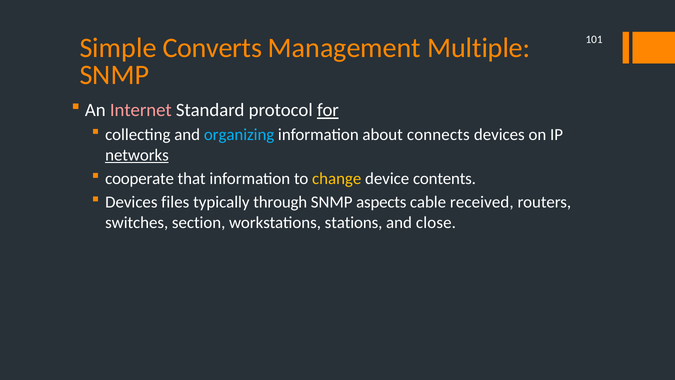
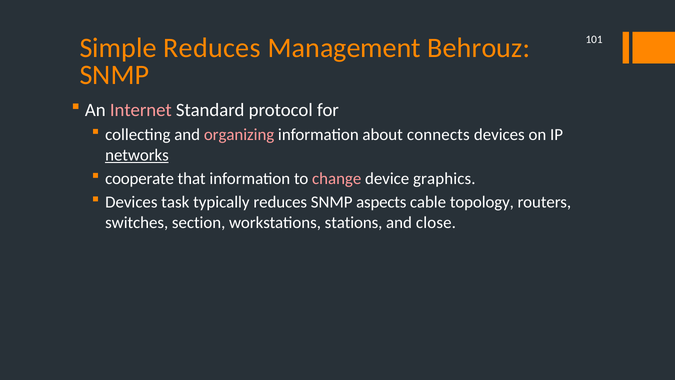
Simple Converts: Converts -> Reduces
Multiple: Multiple -> Behrouz
for underline: present -> none
organizing colour: light blue -> pink
change colour: yellow -> pink
contents: contents -> graphics
files: files -> task
typically through: through -> reduces
received: received -> topology
